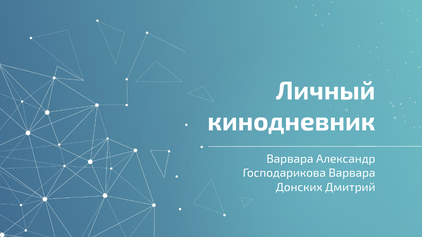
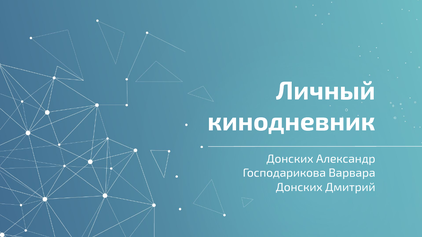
Варвара at (290, 159): Варвара -> Донских
